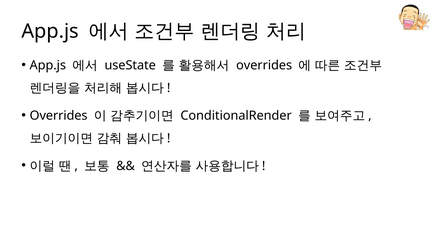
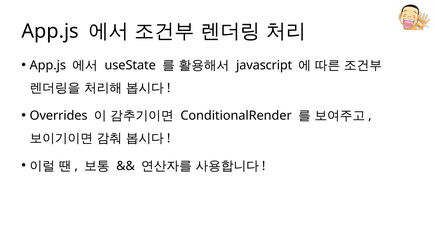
overrides at (264, 65): overrides -> javascript
